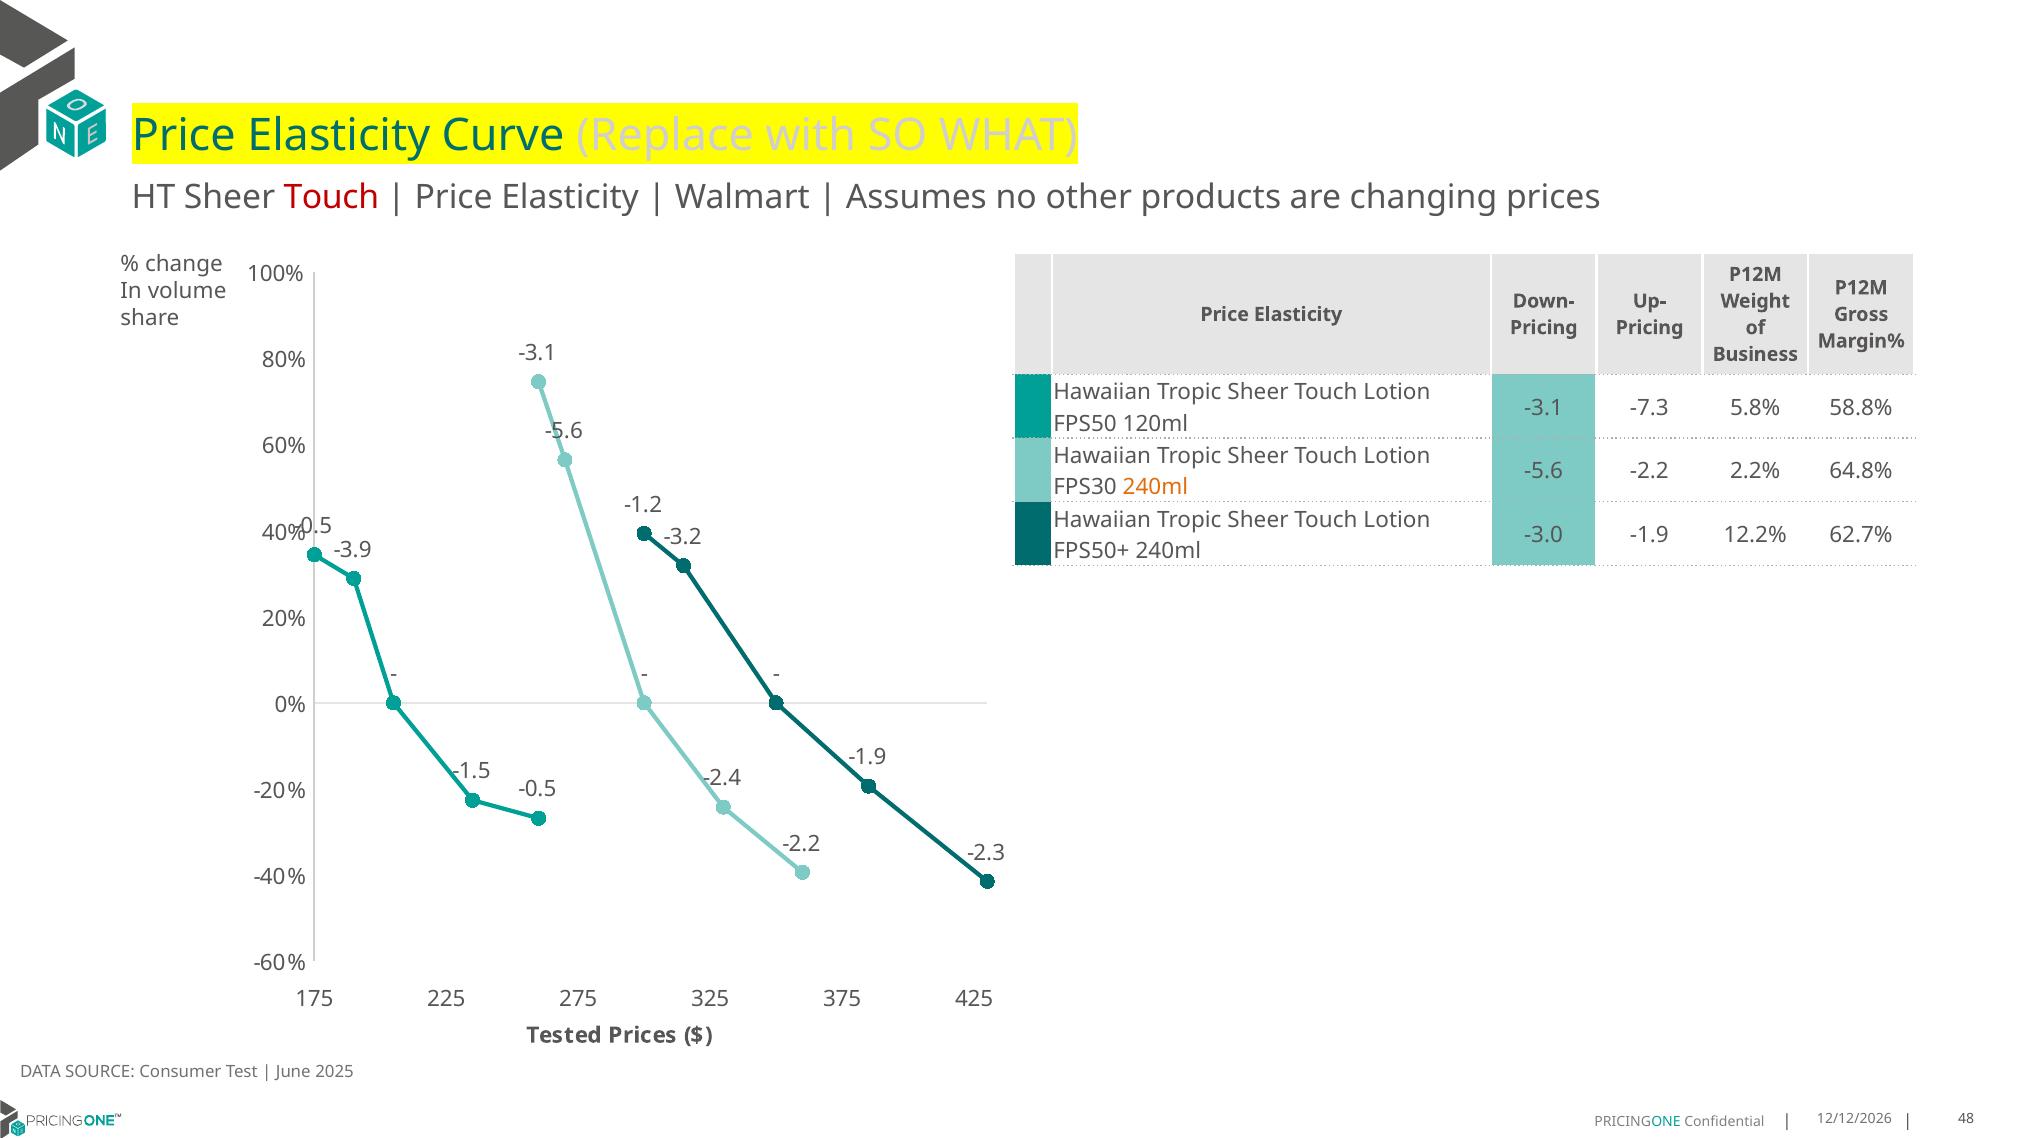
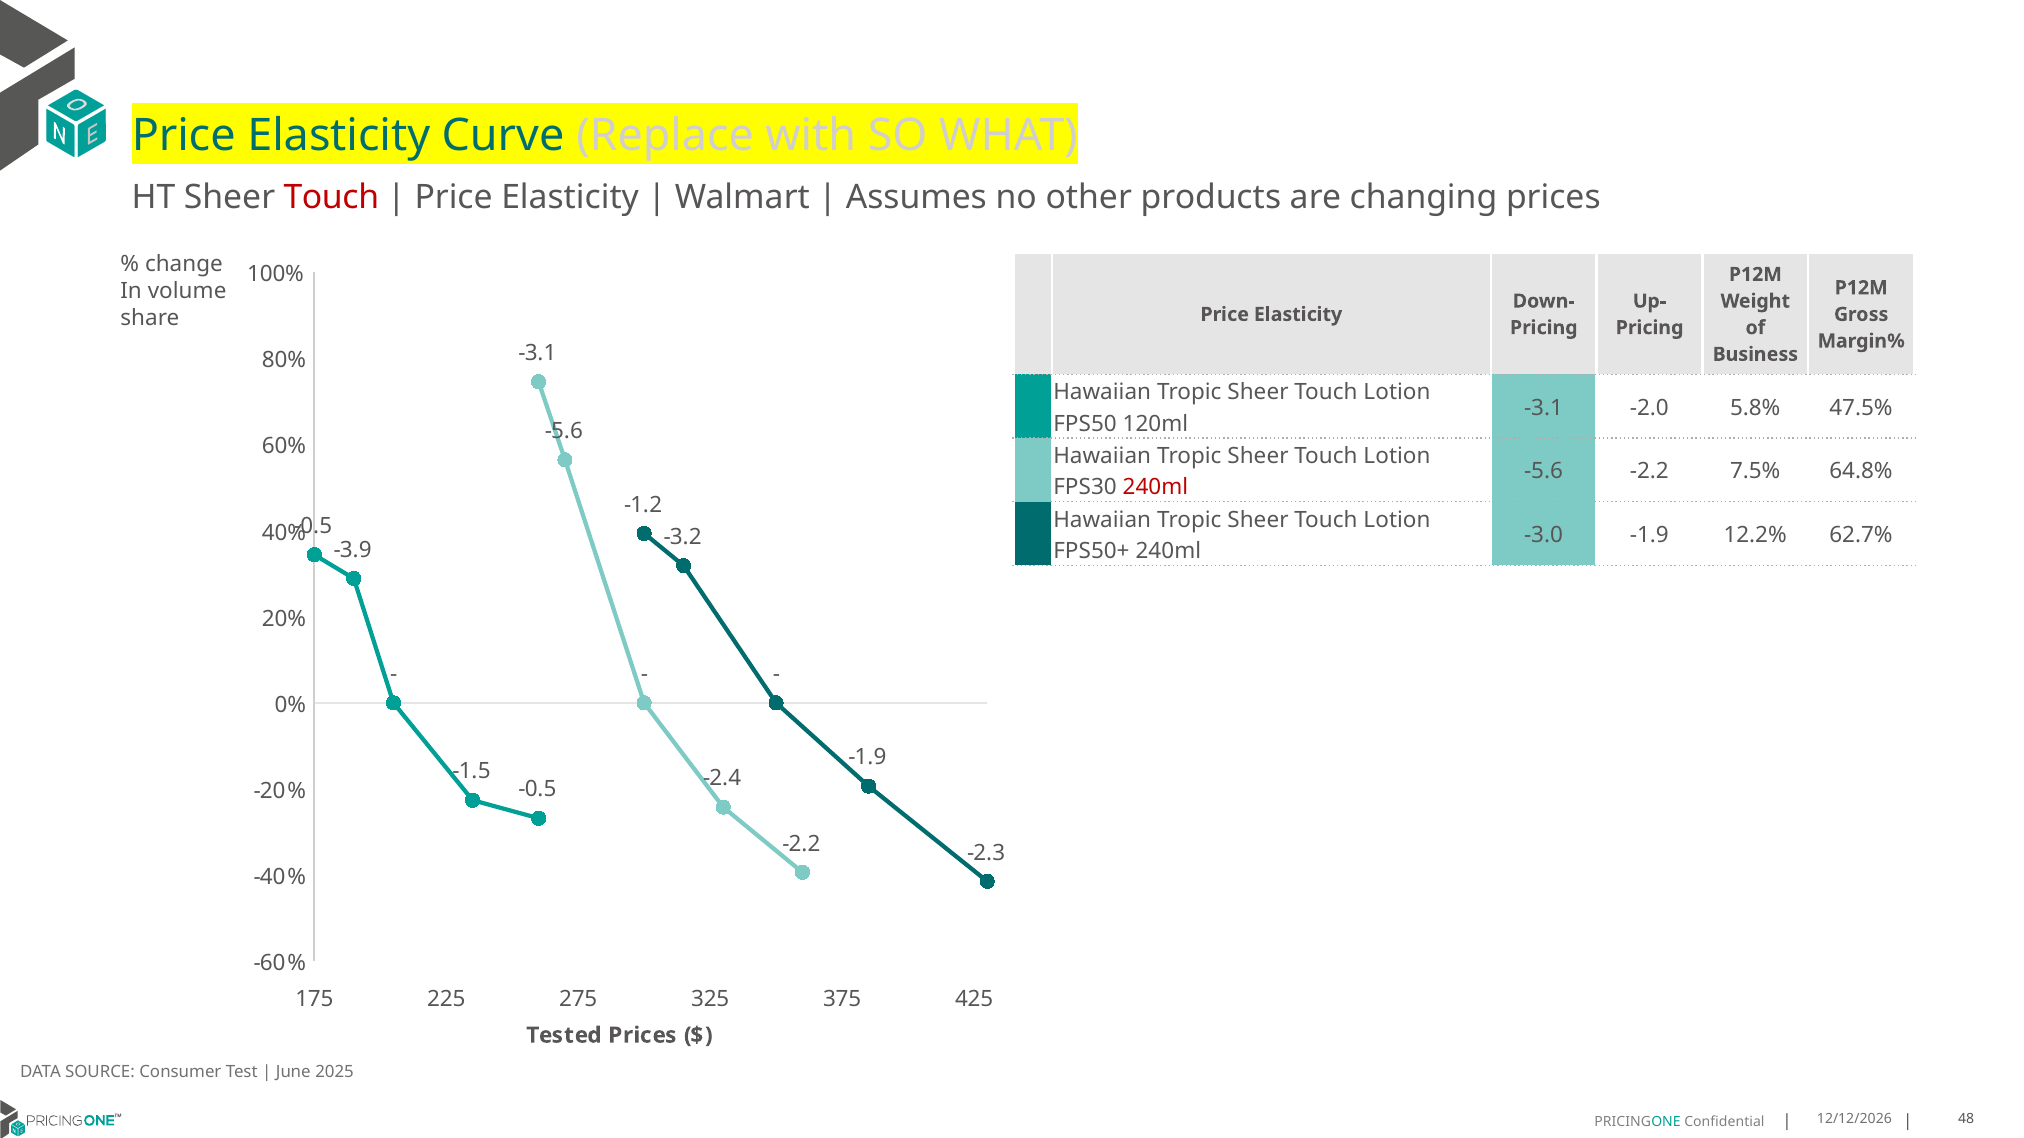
-7.3: -7.3 -> -2.0
58.8%: 58.8% -> 47.5%
2.2%: 2.2% -> 7.5%
240ml at (1155, 488) colour: orange -> red
